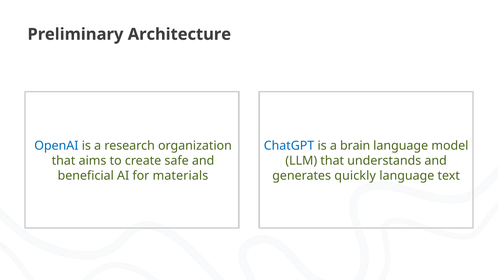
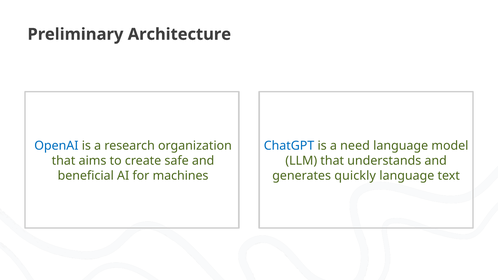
brain: brain -> need
materials: materials -> machines
